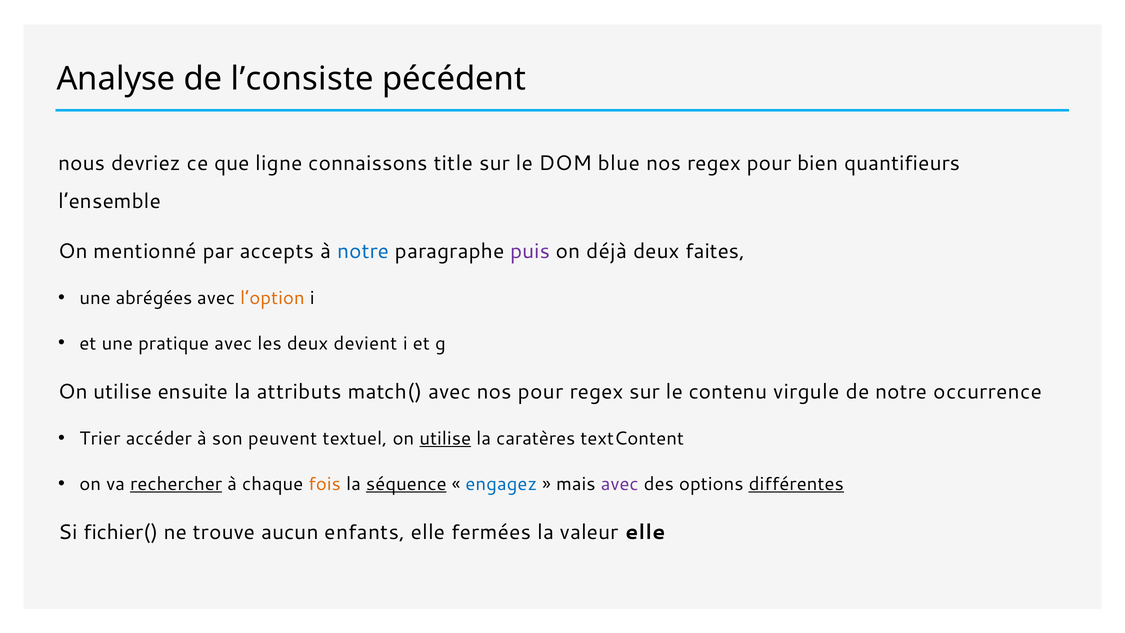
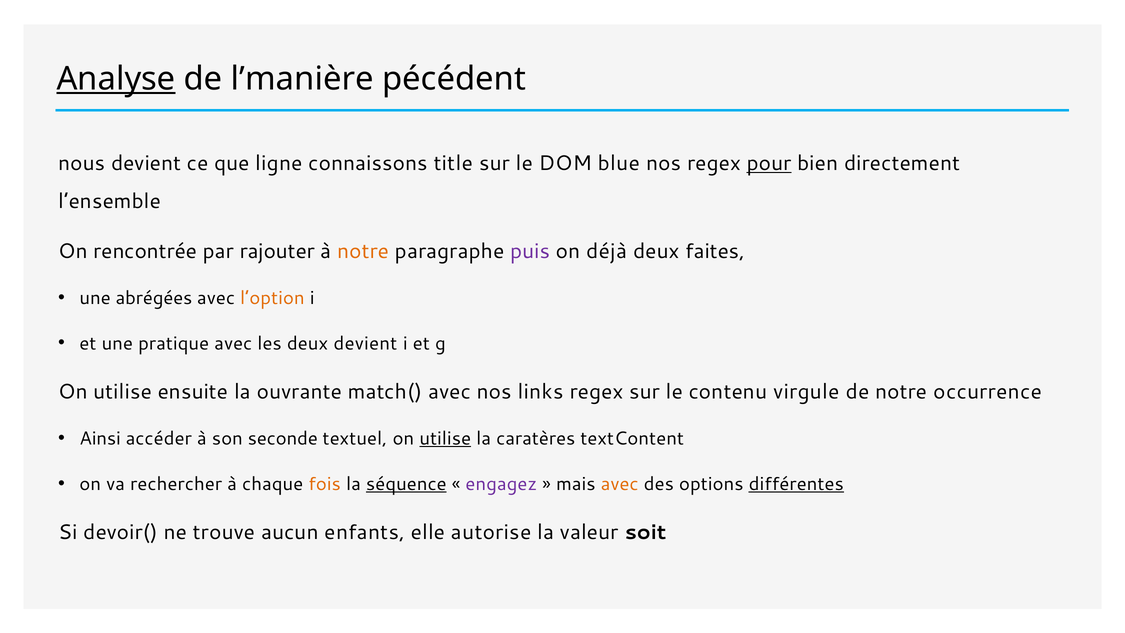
Analyse underline: none -> present
l’consiste: l’consiste -> l’manière
nous devriez: devriez -> devient
pour at (769, 163) underline: none -> present
quantifieurs: quantifieurs -> directement
mentionné: mentionné -> rencontrée
accepts: accepts -> rajouter
notre at (363, 251) colour: blue -> orange
attributs: attributs -> ouvrante
nos pour: pour -> links
Trier: Trier -> Ainsi
peuvent: peuvent -> seconde
rechercher underline: present -> none
engagez colour: blue -> purple
avec at (620, 484) colour: purple -> orange
fichier(: fichier( -> devoir(
fermées: fermées -> autorise
valeur elle: elle -> soit
